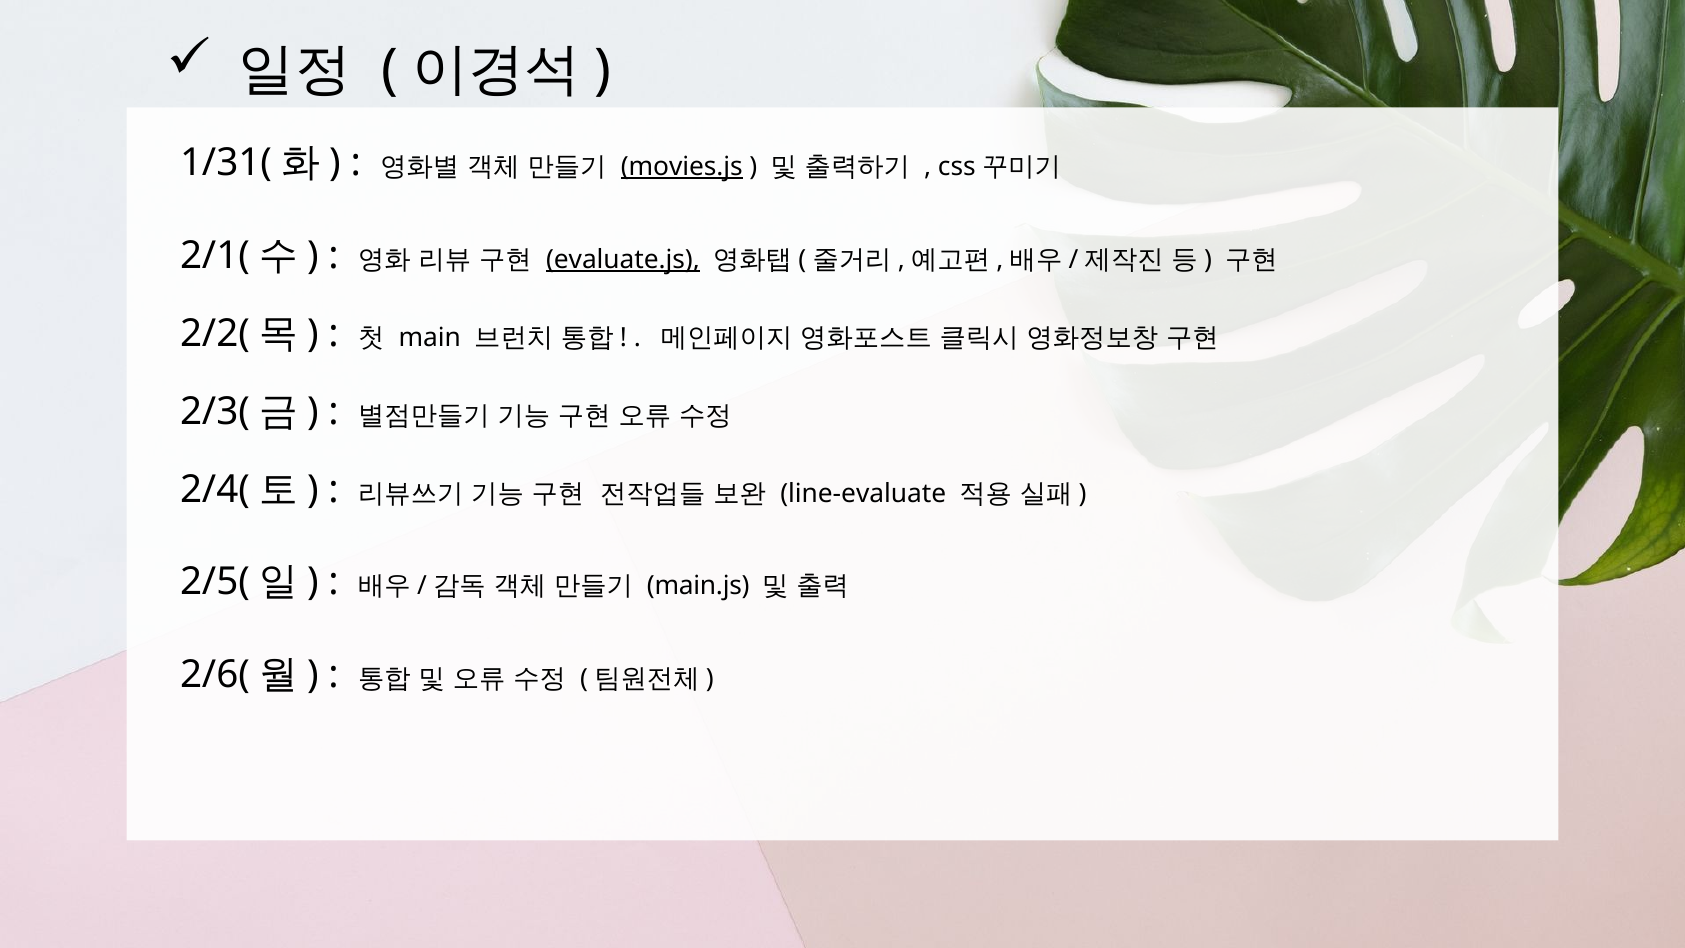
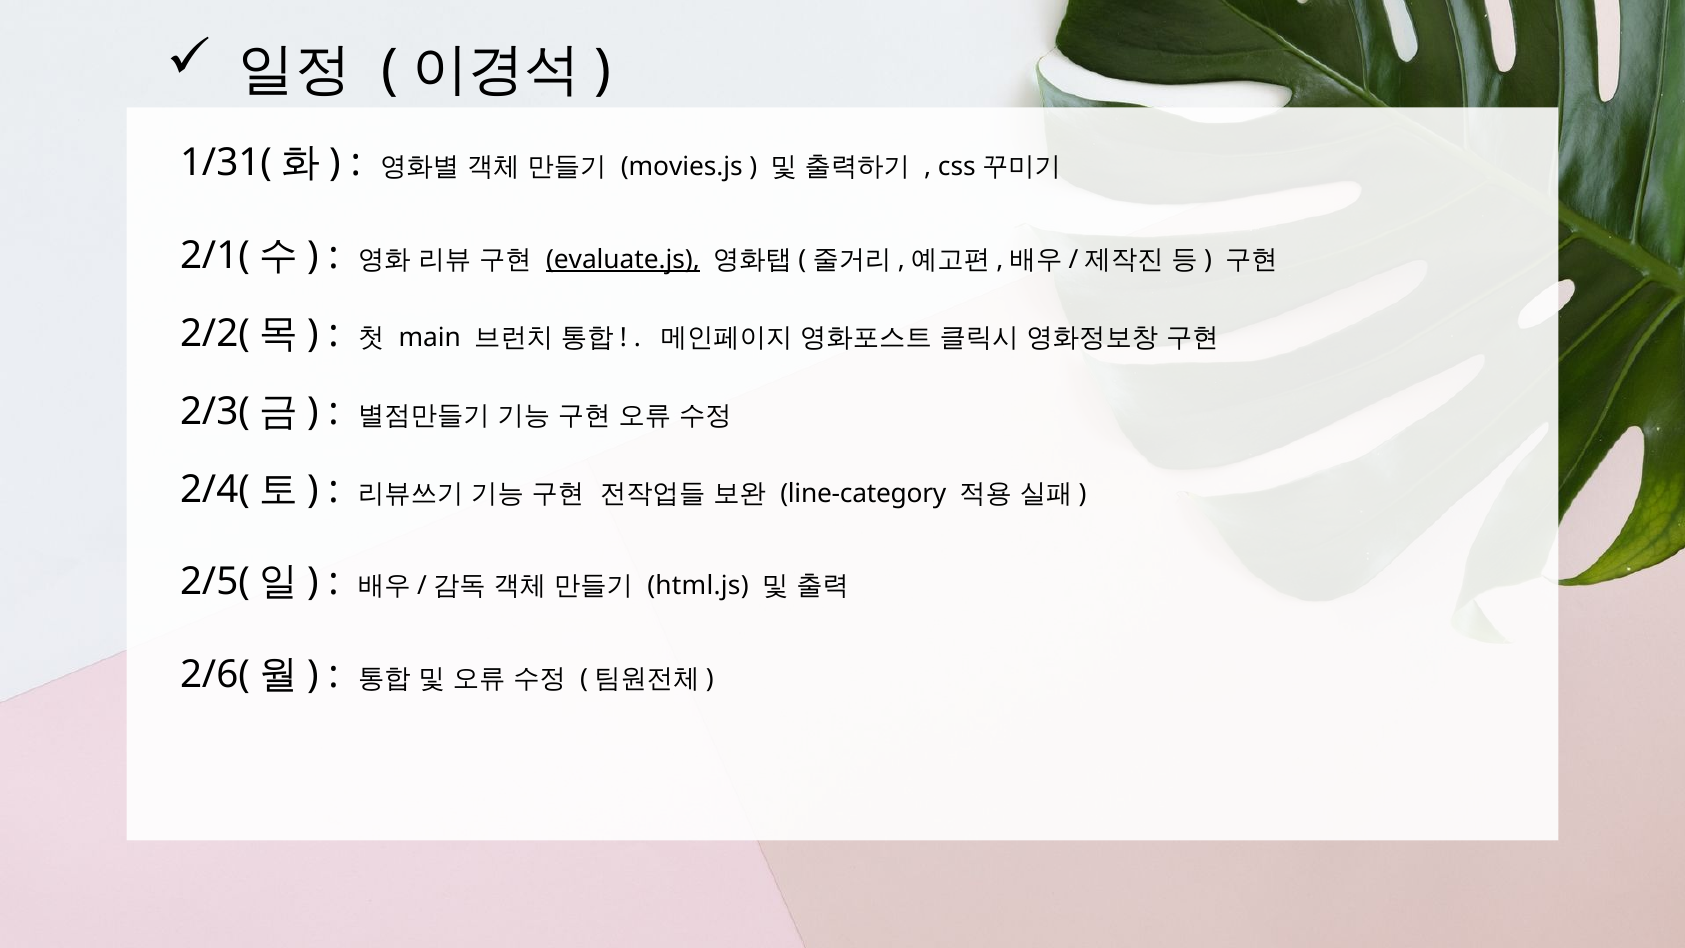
movies.js underline: present -> none
line-evaluate: line-evaluate -> line-category
main.js: main.js -> html.js
